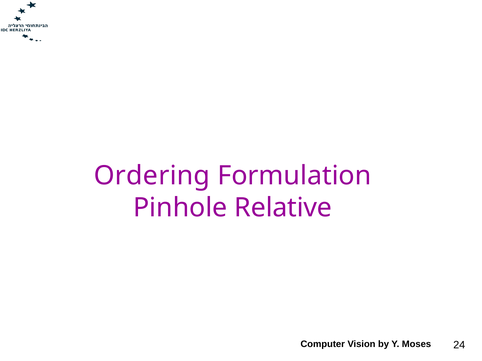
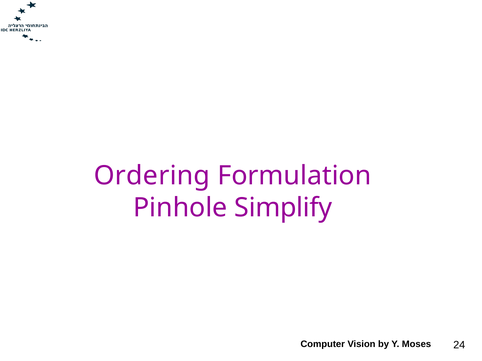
Relative: Relative -> Simplify
